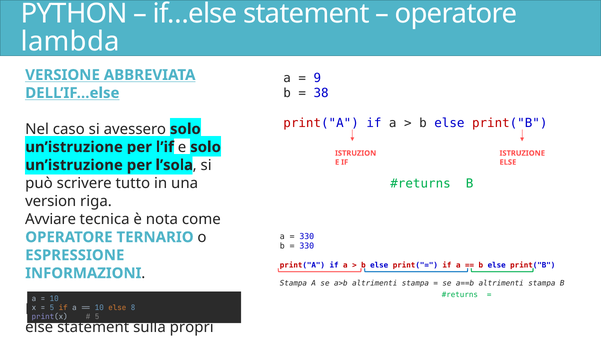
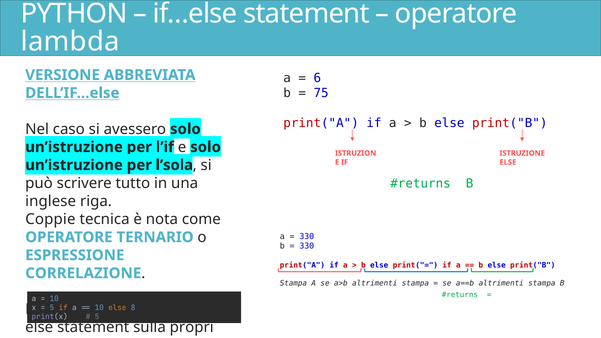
9: 9 -> 6
38: 38 -> 75
version: version -> inglese
Avviare: Avviare -> Coppie
INFORMAZIONI: INFORMAZIONI -> CORRELAZIONE
